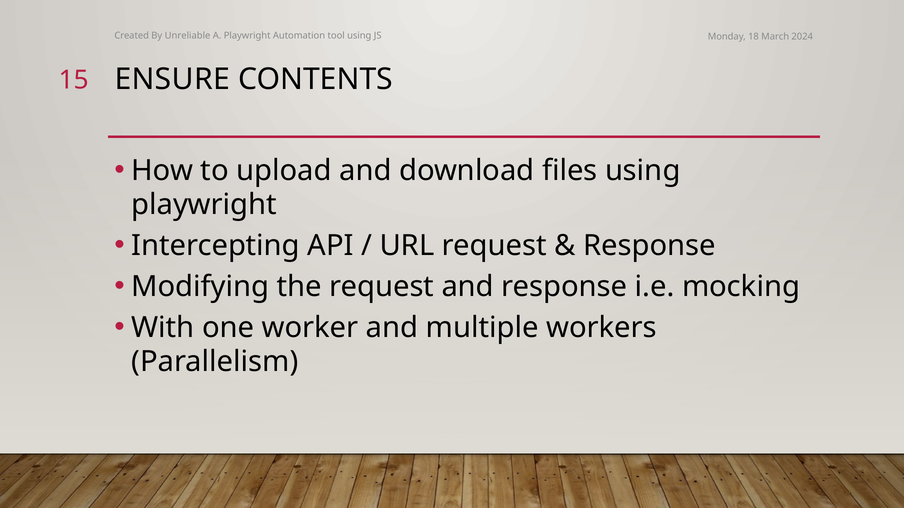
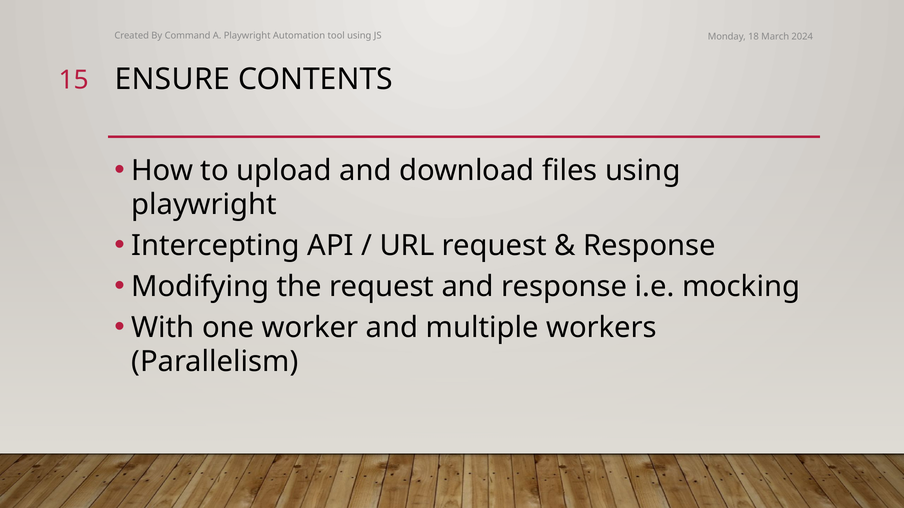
Unreliable: Unreliable -> Command
